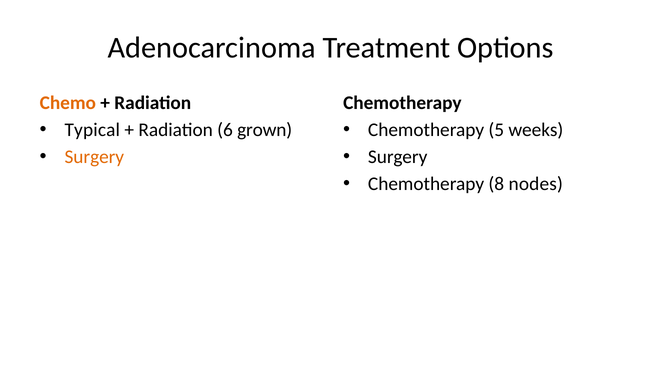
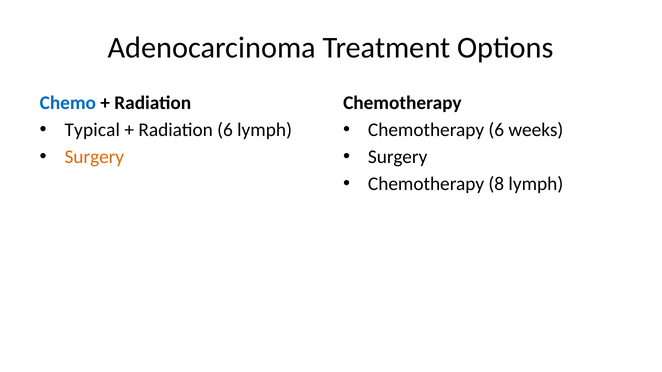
Chemo colour: orange -> blue
6 grown: grown -> lymph
Chemotherapy 5: 5 -> 6
8 nodes: nodes -> lymph
